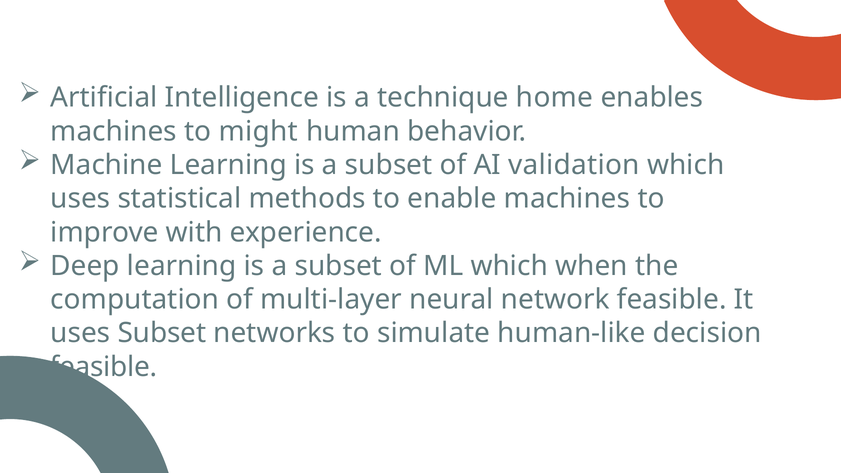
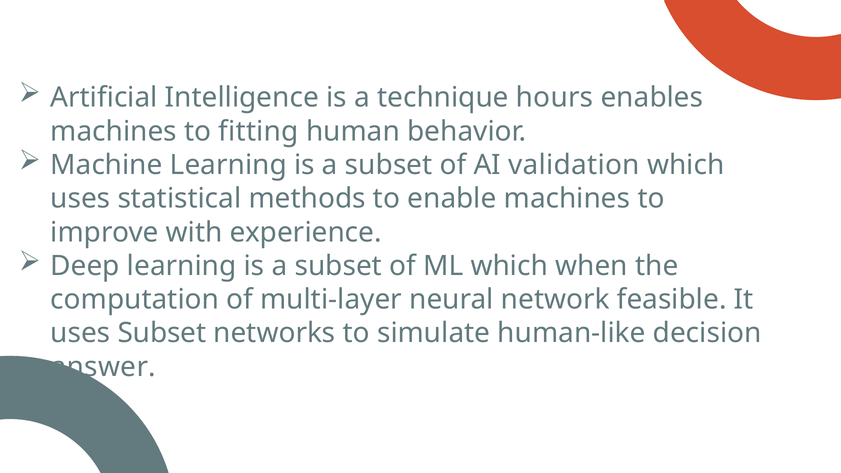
home: home -> hours
might: might -> fitting
feasible at (104, 367): feasible -> answer
